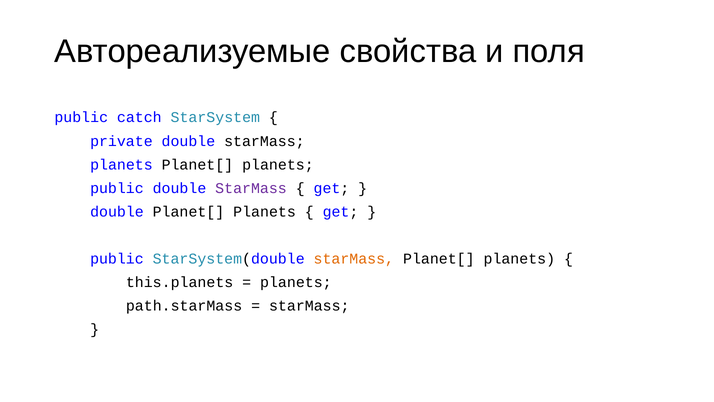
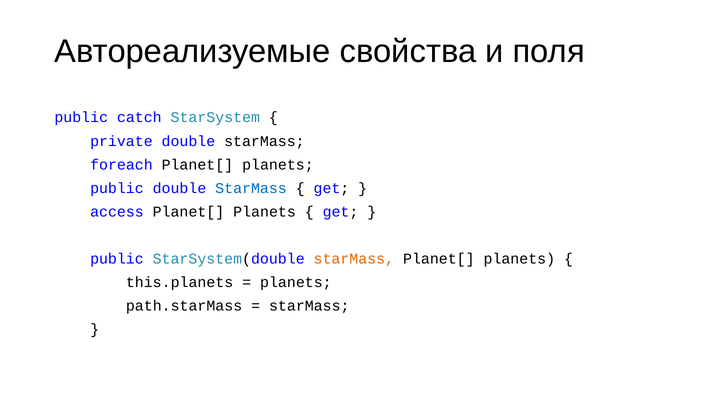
planets at (121, 164): planets -> foreach
StarMass at (251, 188) colour: purple -> blue
double at (117, 211): double -> access
